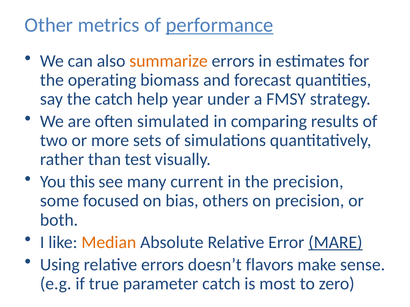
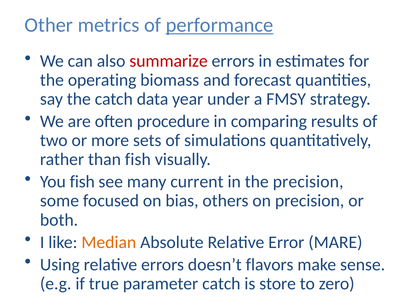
summarize colour: orange -> red
help: help -> data
simulated: simulated -> procedure
than test: test -> fish
You this: this -> fish
MARE underline: present -> none
most: most -> store
